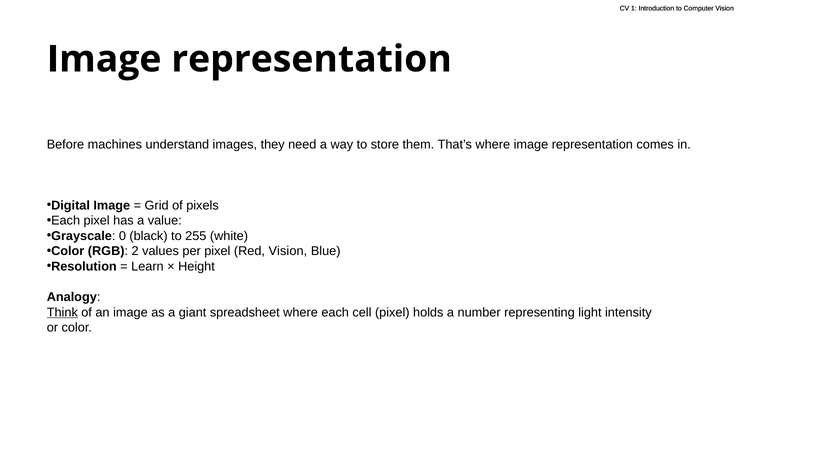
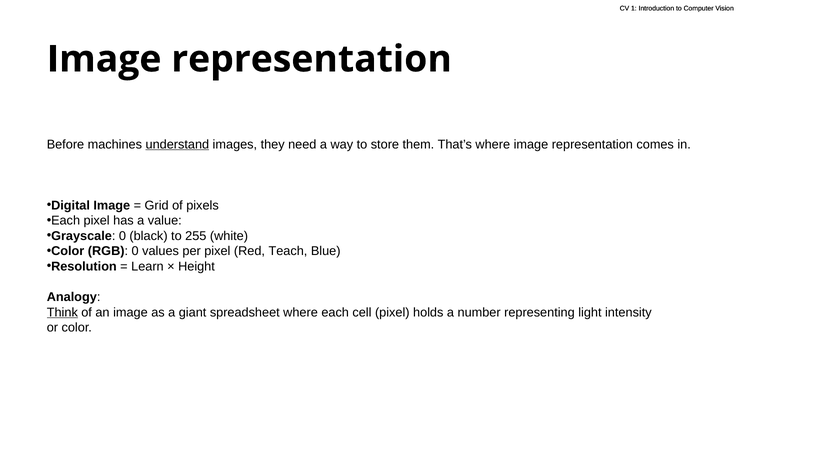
understand underline: none -> present
RGB 2: 2 -> 0
Red Vision: Vision -> Teach
